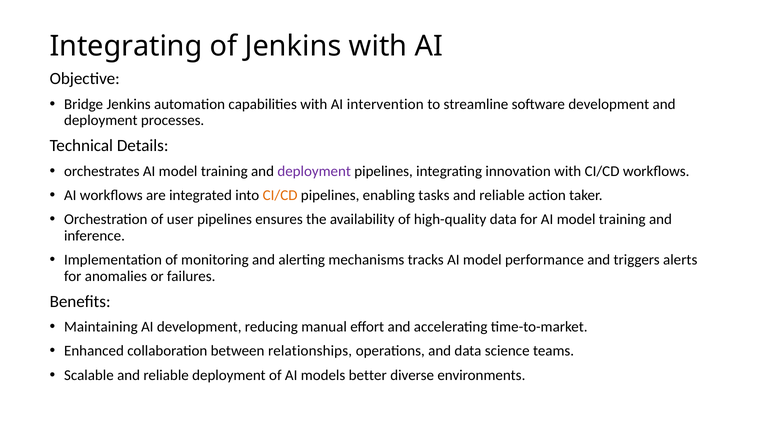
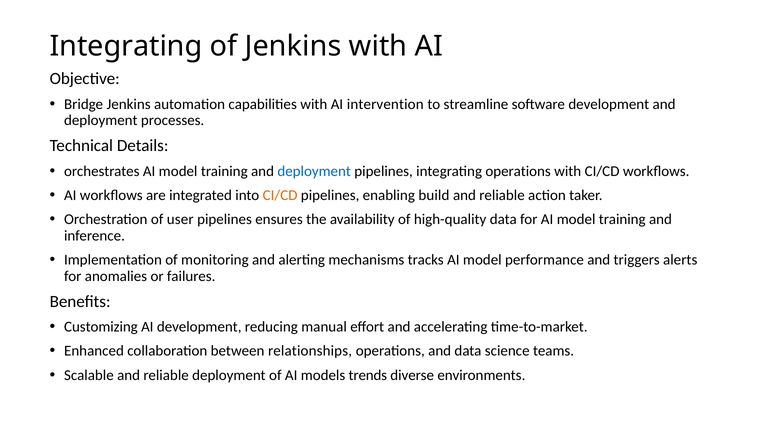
deployment at (314, 171) colour: purple -> blue
integrating innovation: innovation -> operations
tasks: tasks -> build
Maintaining: Maintaining -> Customizing
better: better -> trends
